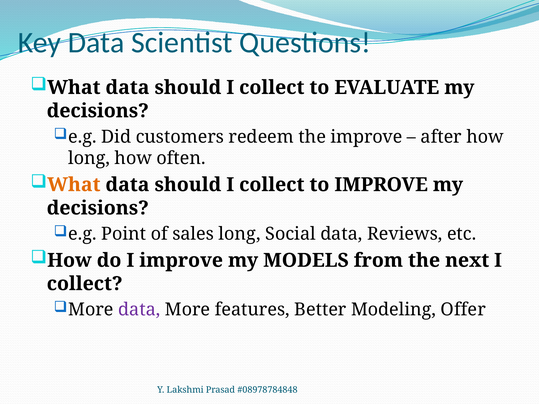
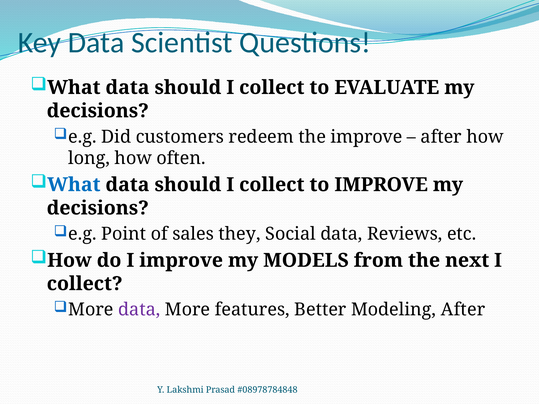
What at (74, 185) colour: orange -> blue
sales long: long -> they
Modeling Offer: Offer -> After
